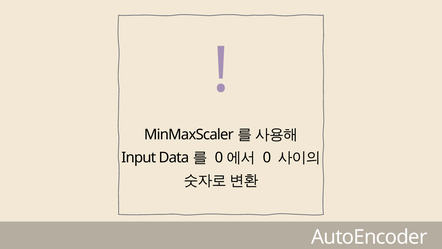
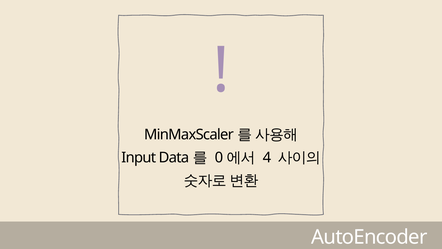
0 at (267, 157): 0 -> 4
